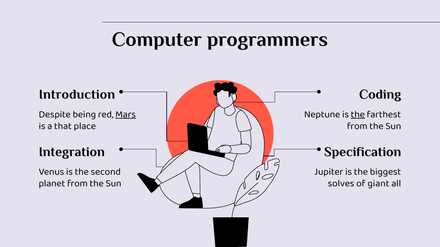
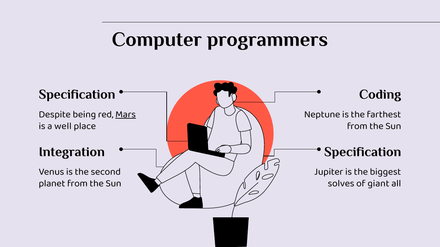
Introduction at (77, 94): Introduction -> Specification
the at (358, 114) underline: present -> none
that: that -> well
